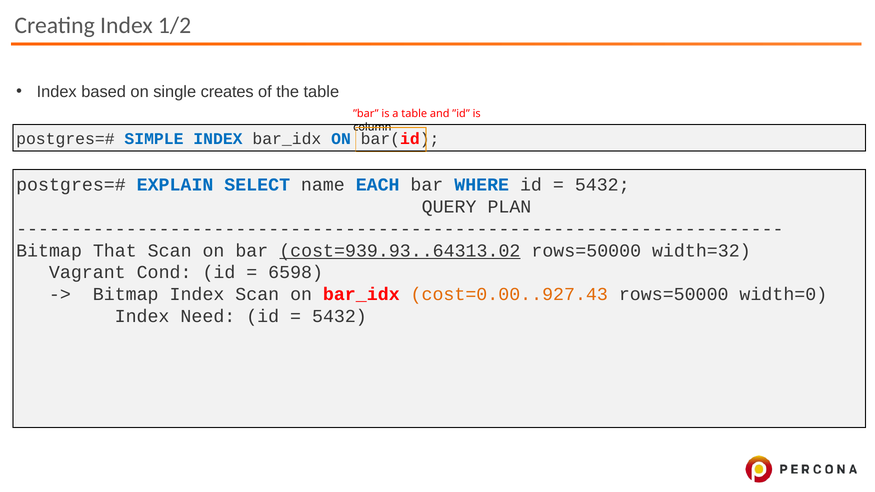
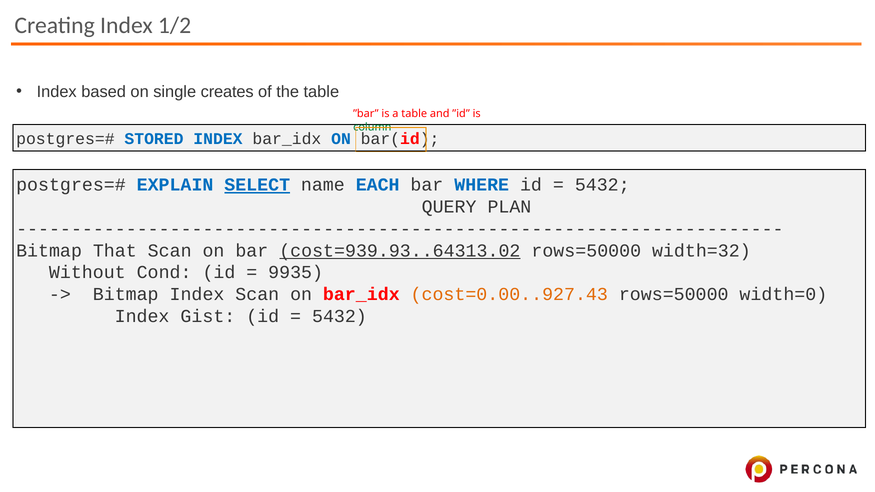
column colour: black -> green
SIMPLE: SIMPLE -> STORED
SELECT underline: none -> present
Vagrant: Vagrant -> Without
6598: 6598 -> 9935
Need: Need -> Gist
